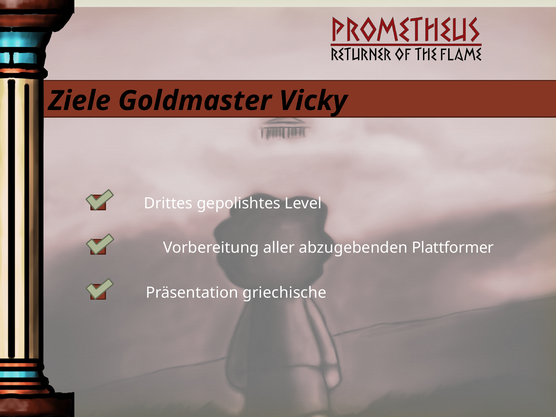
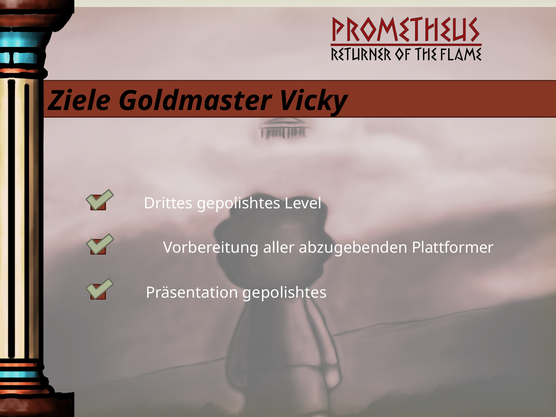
Präsentation griechische: griechische -> gepolishtes
